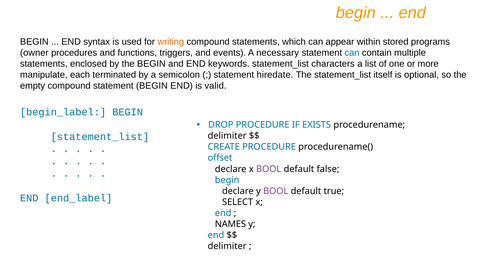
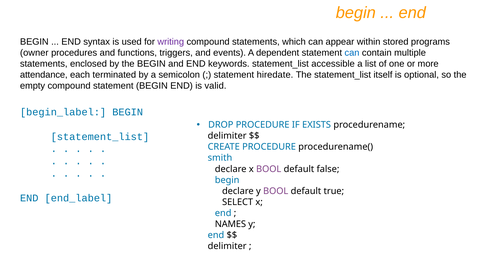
writing colour: orange -> purple
necessary: necessary -> dependent
characters: characters -> accessible
manipulate: manipulate -> attendance
offset: offset -> smith
